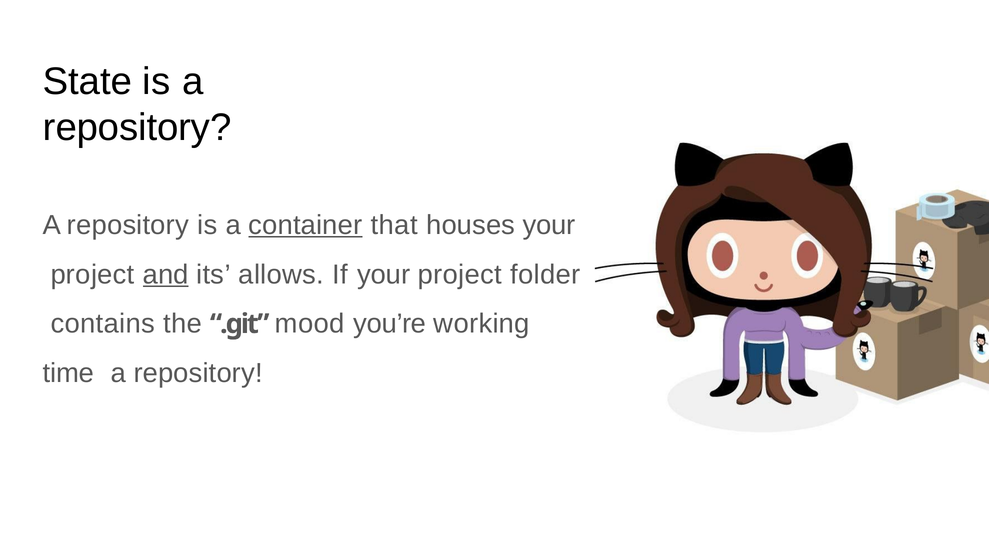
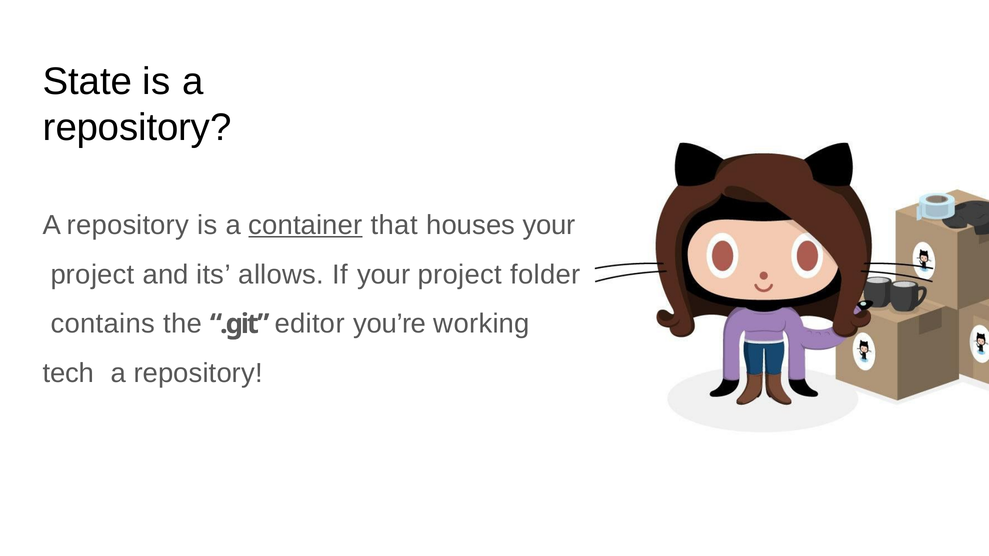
and underline: present -> none
mood: mood -> editor
time: time -> tech
